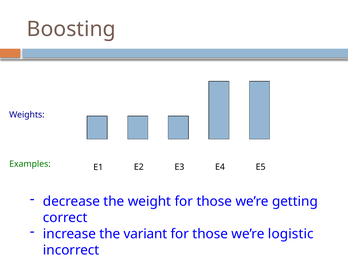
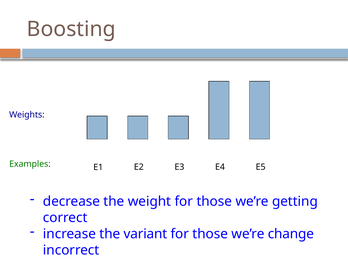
logistic: logistic -> change
